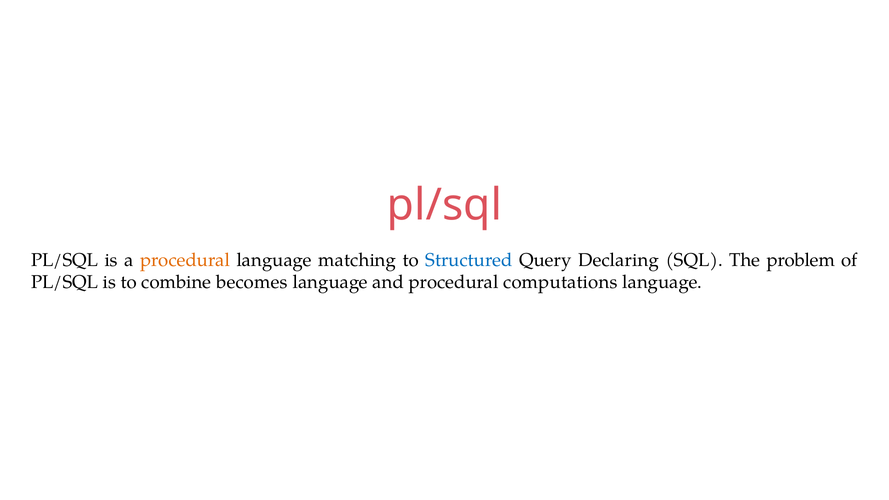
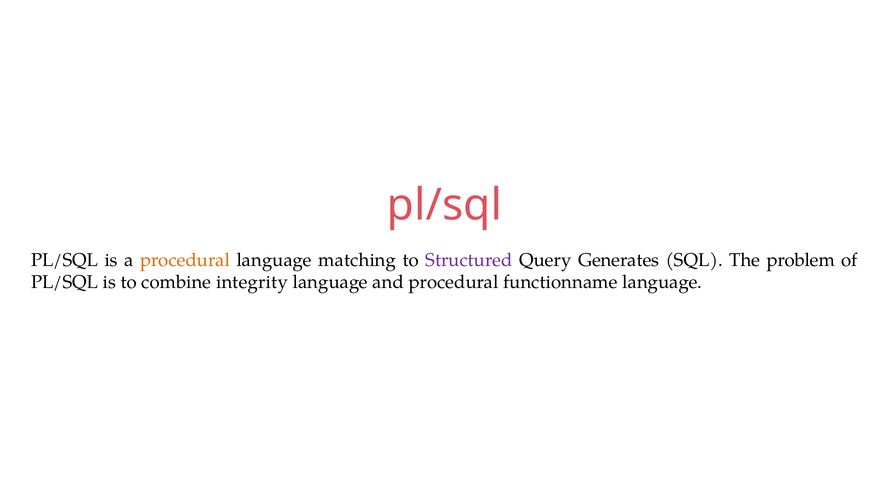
Structured colour: blue -> purple
Declaring: Declaring -> Generates
becomes: becomes -> integrity
computations: computations -> functionname
